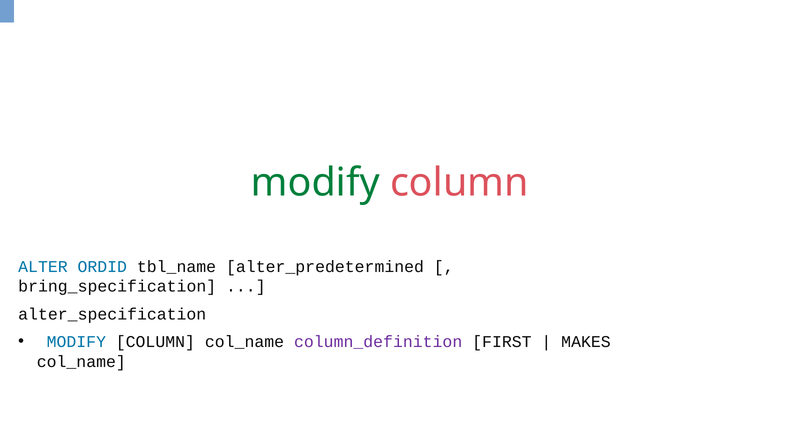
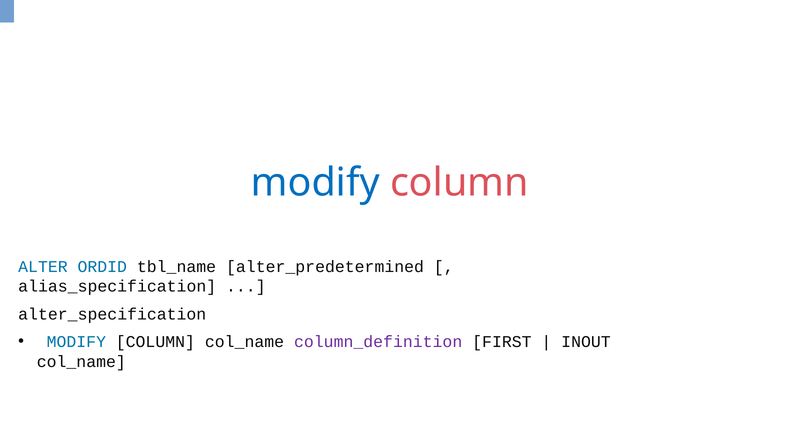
modify at (315, 182) colour: green -> blue
bring_specification: bring_specification -> alias_specification
MAKES: MAKES -> INOUT
